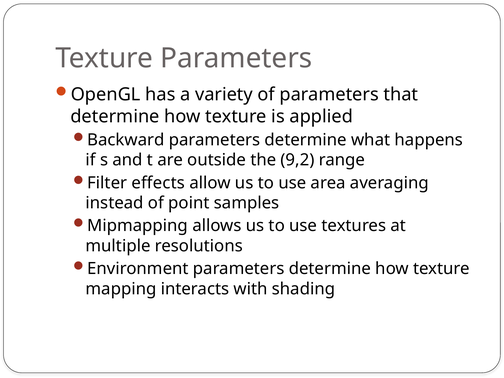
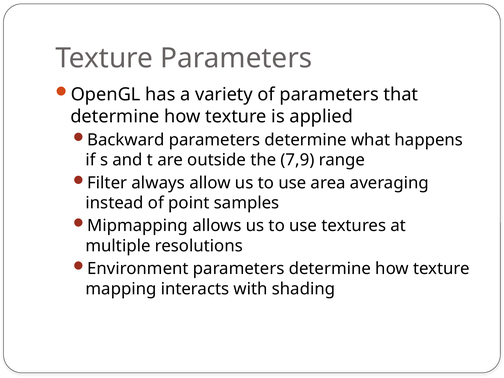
9,2: 9,2 -> 7,9
effects: effects -> always
